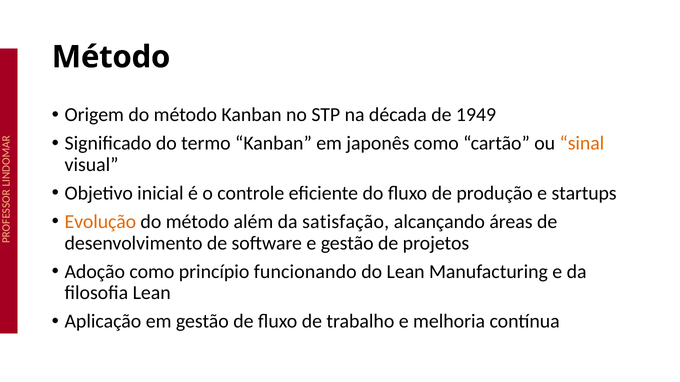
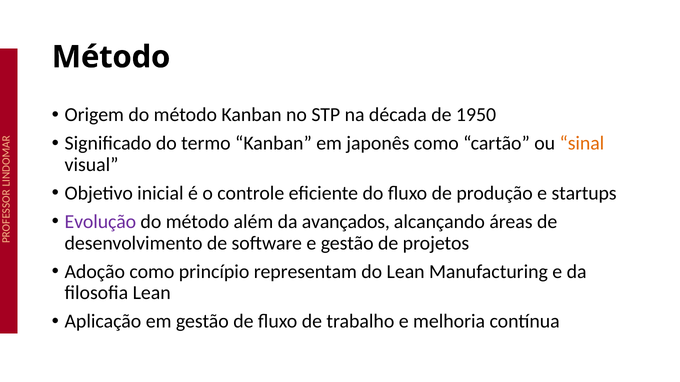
1949: 1949 -> 1950
Evolução colour: orange -> purple
satisfação: satisfação -> avançados
funcionando: funcionando -> representam
